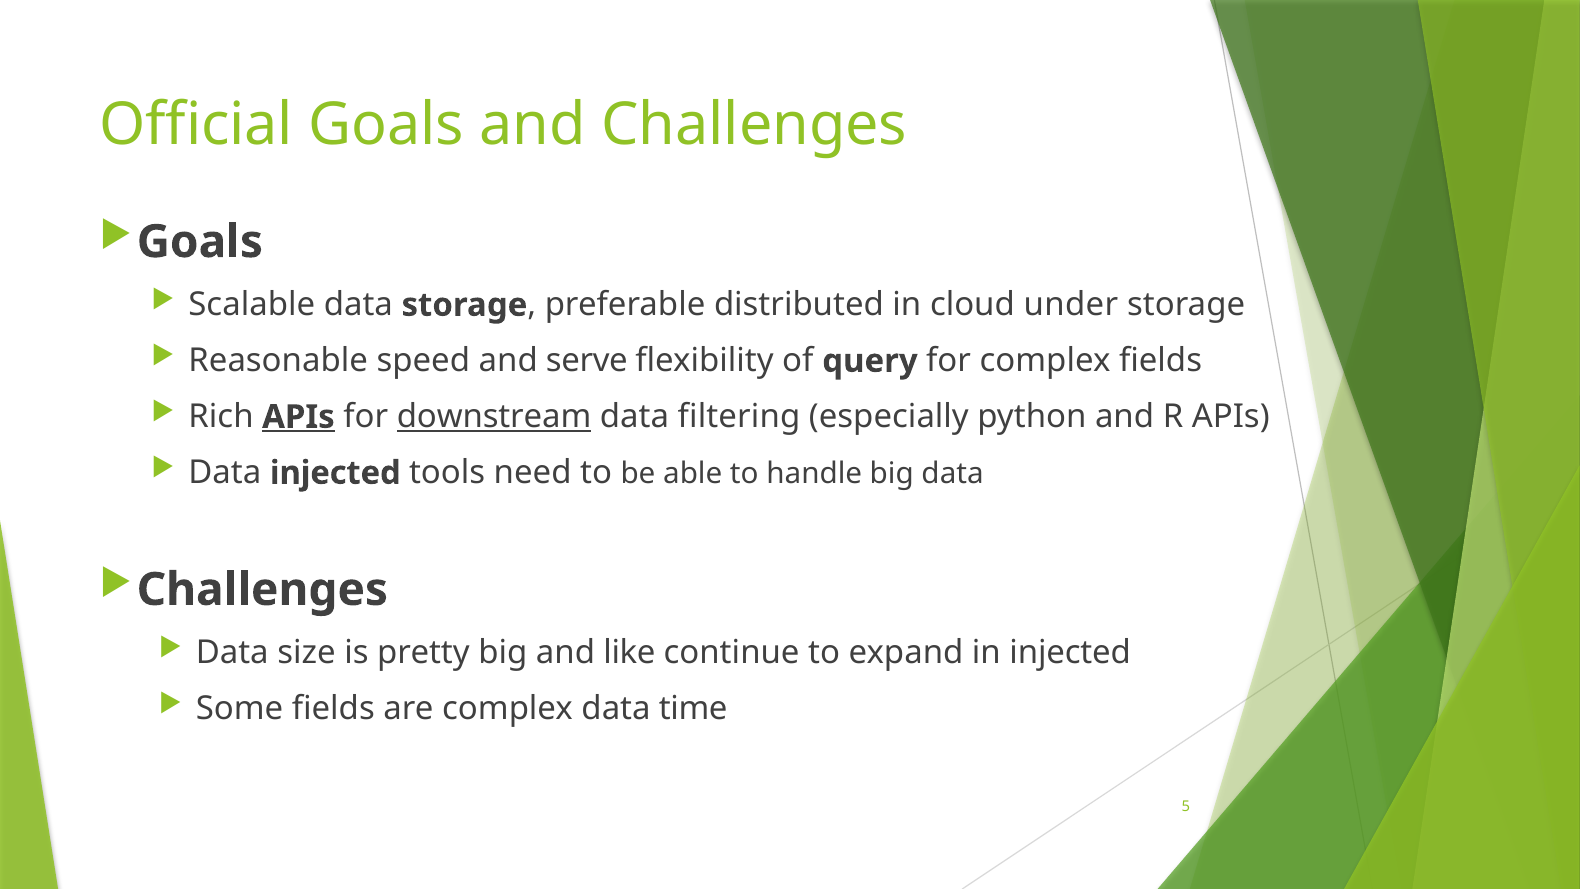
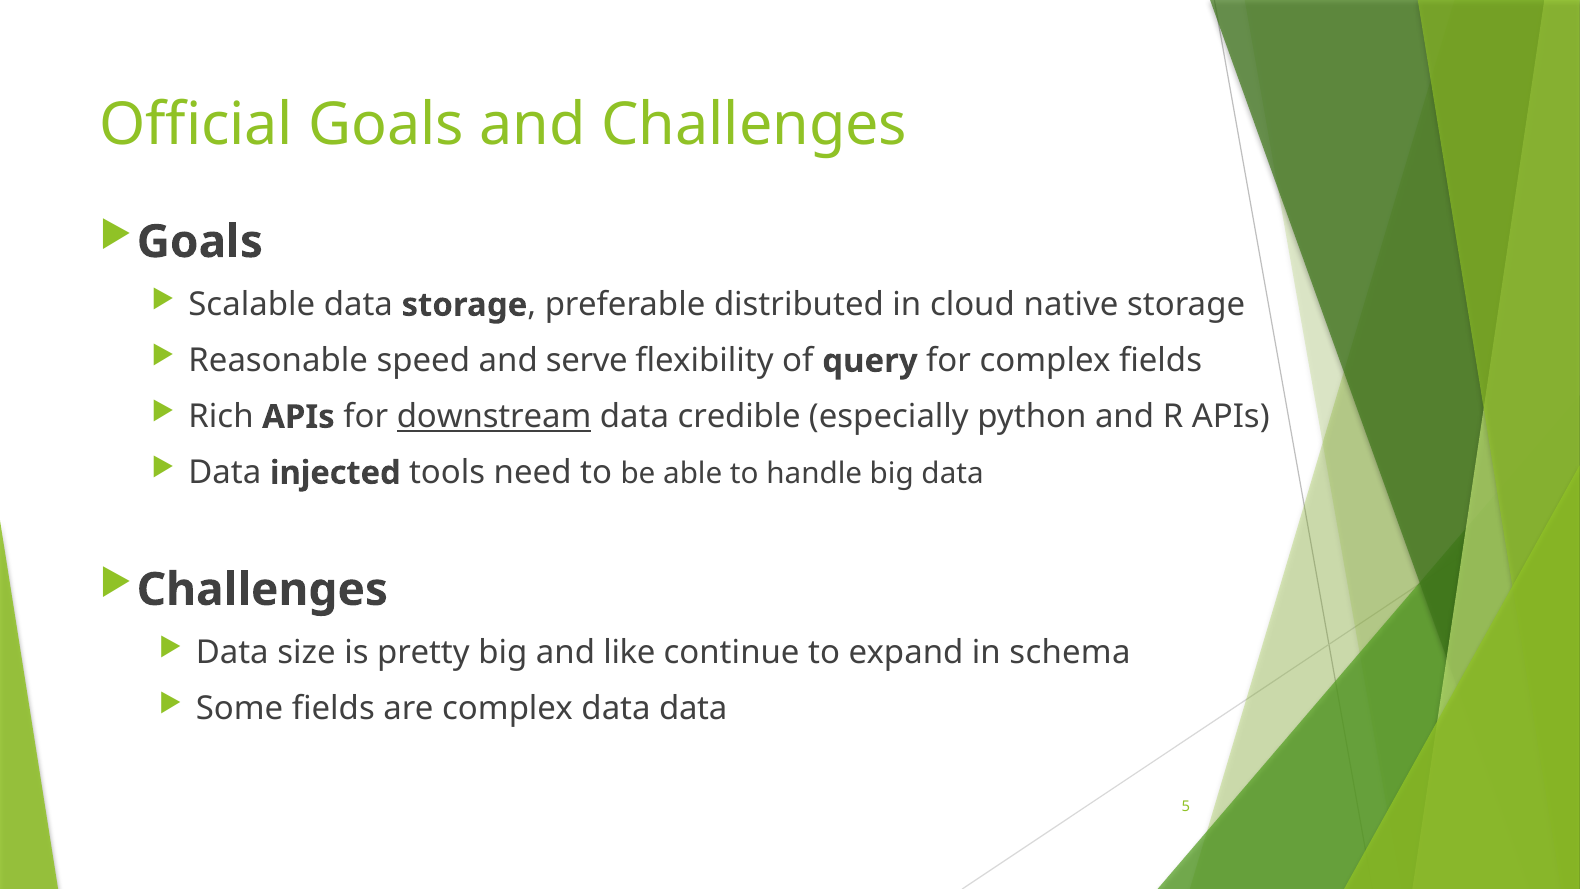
under: under -> native
APIs at (298, 417) underline: present -> none
filtering: filtering -> credible
in injected: injected -> schema
data time: time -> data
